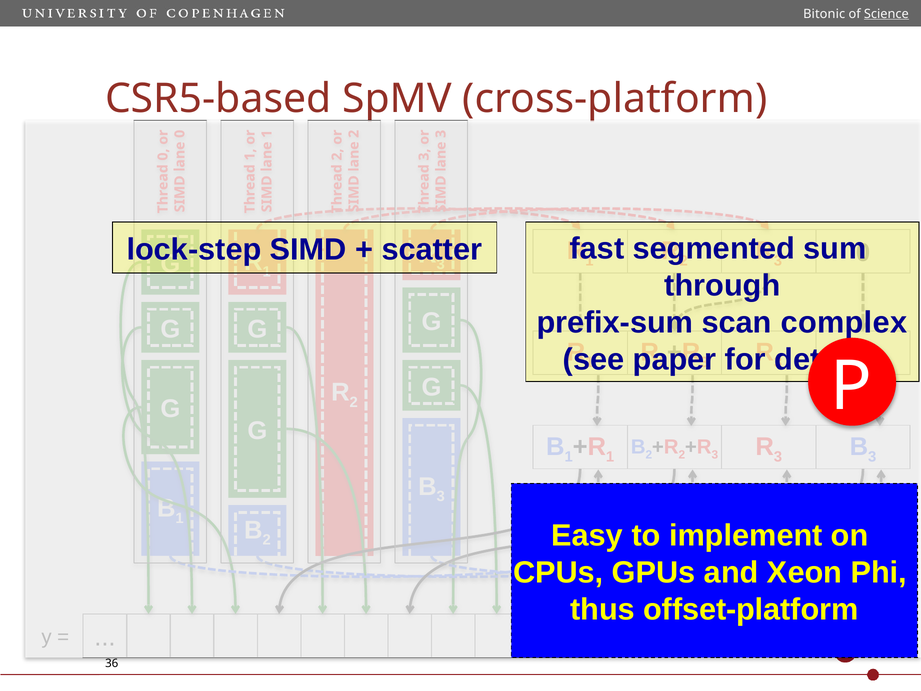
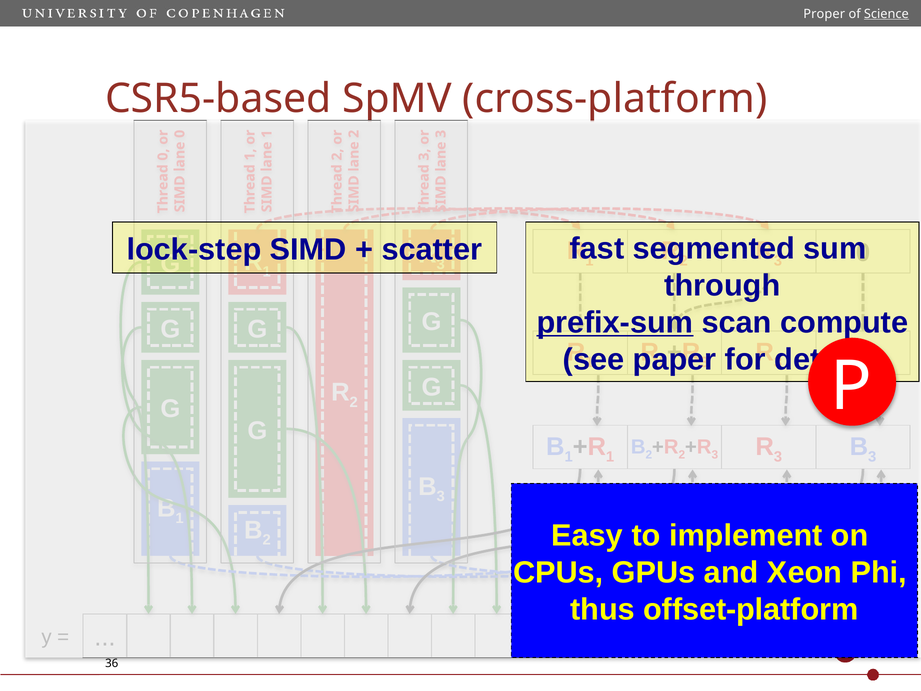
Bitonic: Bitonic -> Proper
prefix-sum underline: none -> present
complex: complex -> compute
